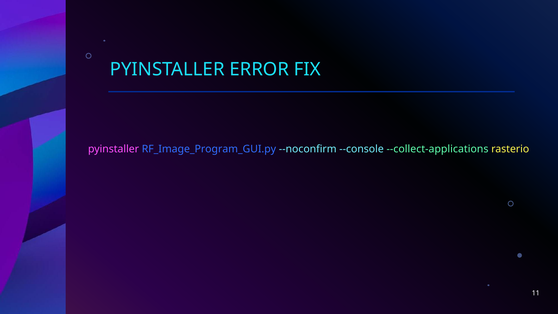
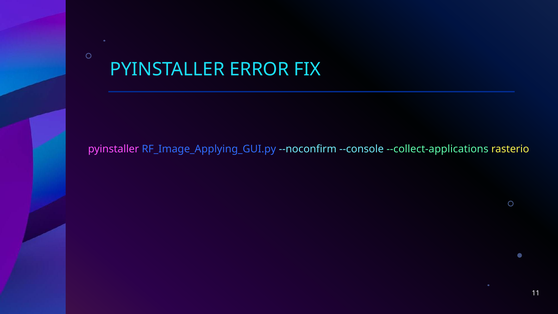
RF_Image_Program_GUI.py: RF_Image_Program_GUI.py -> RF_Image_Applying_GUI.py
